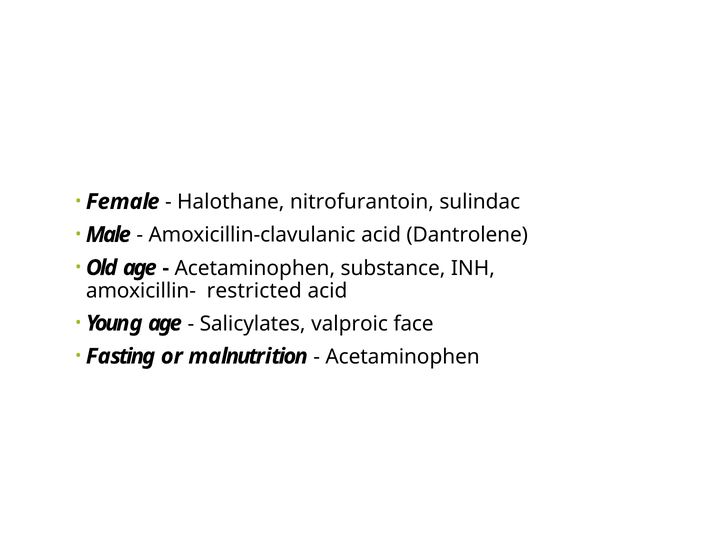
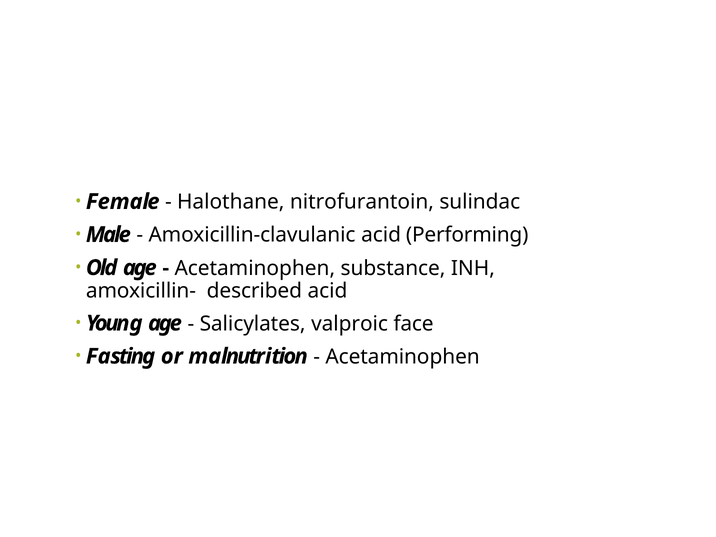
Dantrolene: Dantrolene -> Performing
restricted: restricted -> described
